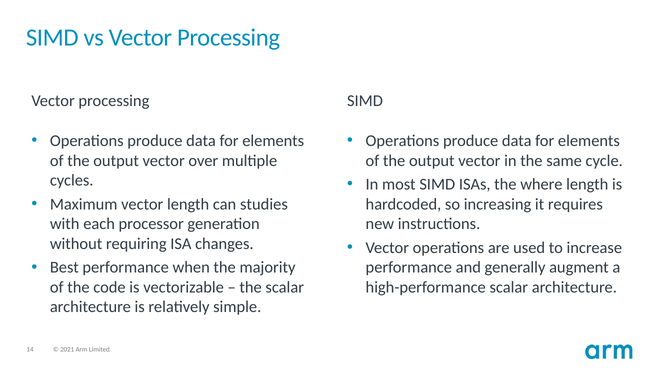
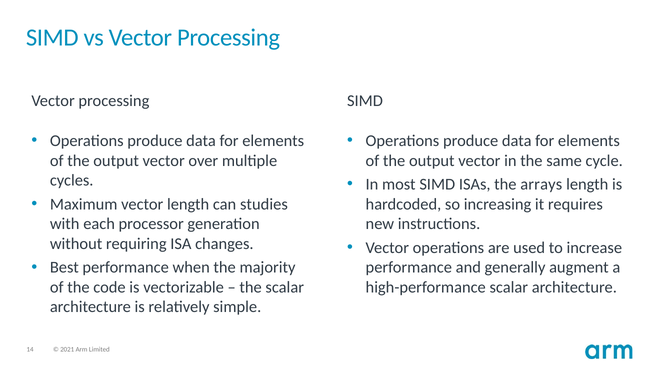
where: where -> arrays
